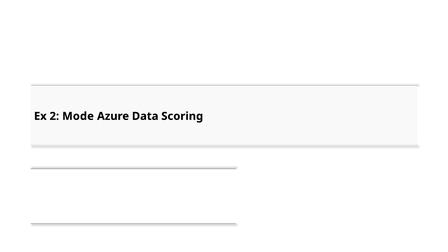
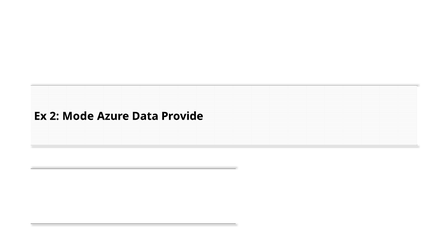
Scoring: Scoring -> Provide
